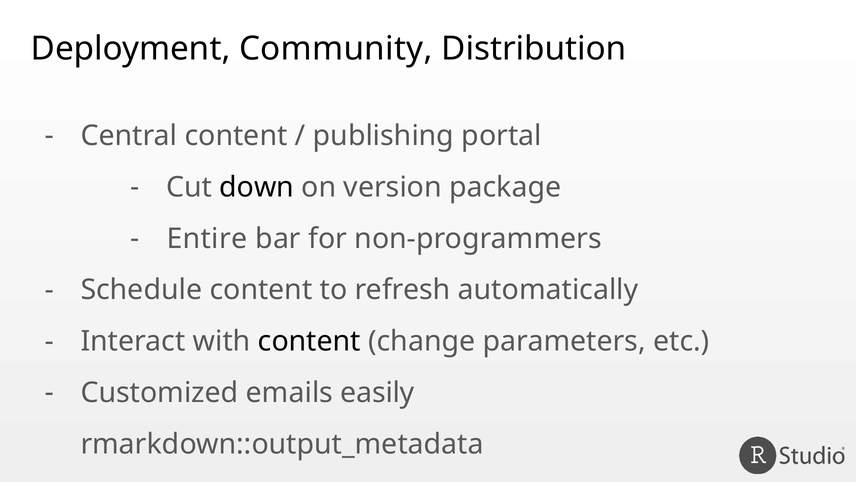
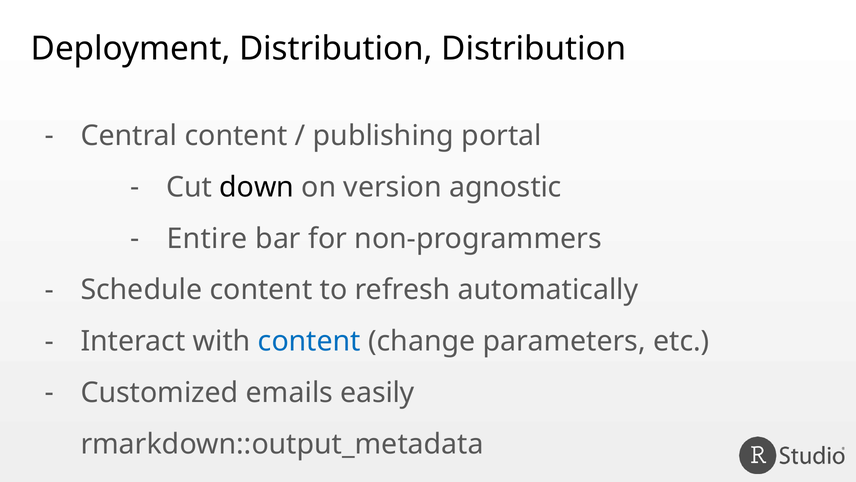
Deployment Community: Community -> Distribution
version package: package -> agnostic
content at (309, 341) colour: black -> blue
